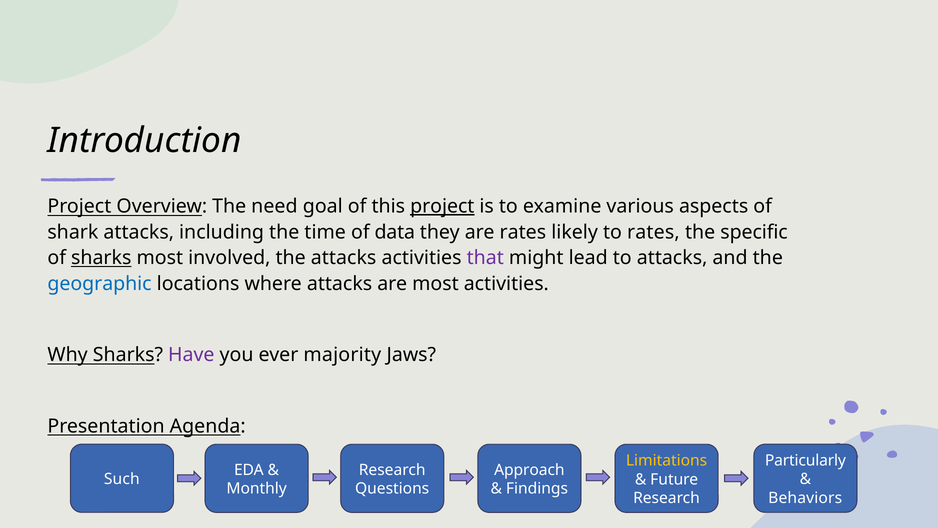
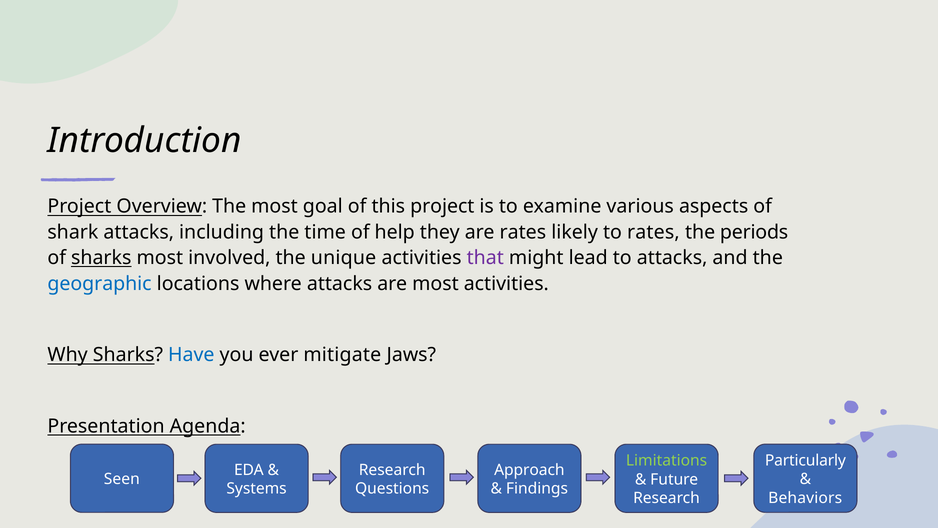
The need: need -> most
project at (442, 206) underline: present -> none
data: data -> help
specific: specific -> periods
the attacks: attacks -> unique
Have colour: purple -> blue
majority: majority -> mitigate
Limitations colour: yellow -> light green
Such: Such -> Seen
Monthly: Monthly -> Systems
